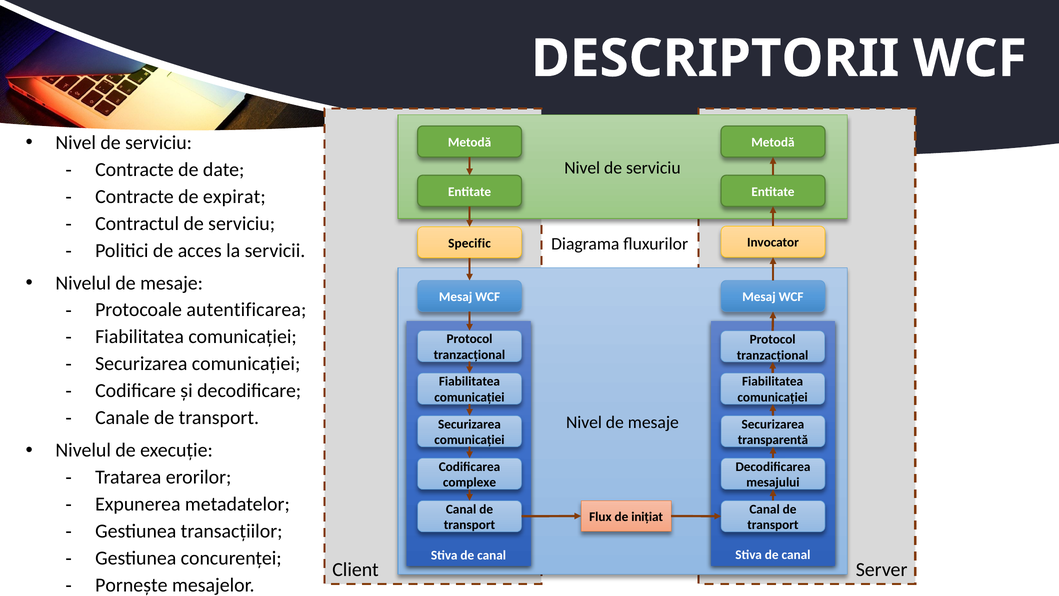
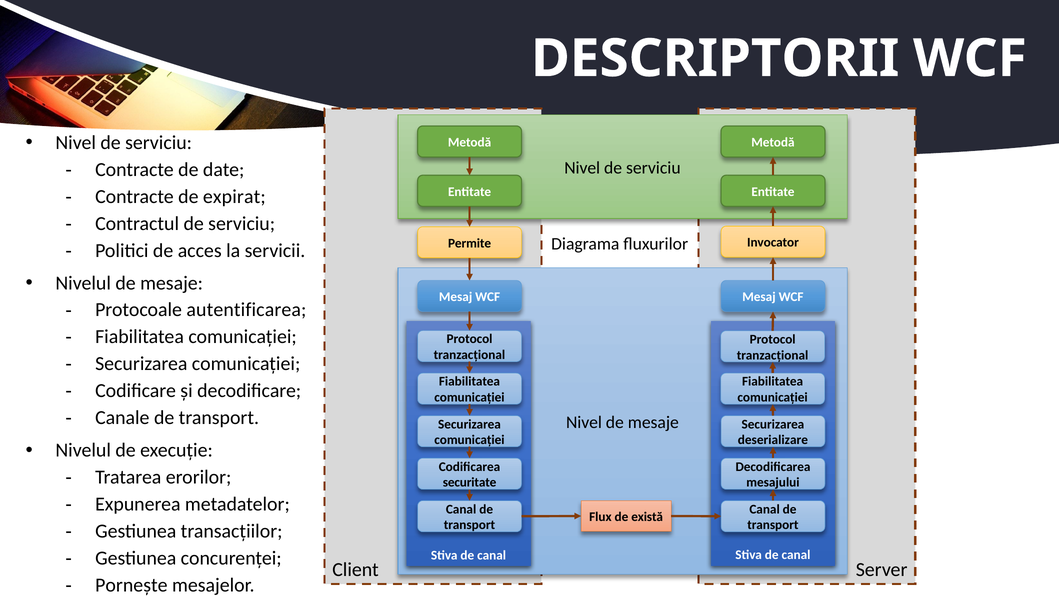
Specific: Specific -> Permite
transparentă: transparentă -> deserializare
complexe: complexe -> securitate
inițiat: inițiat -> există
